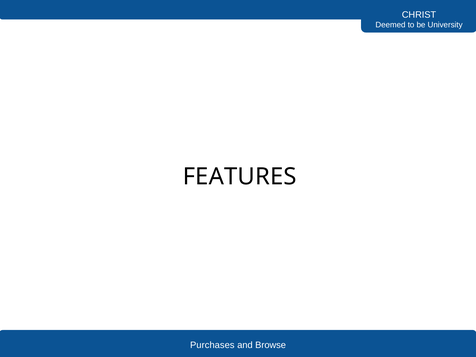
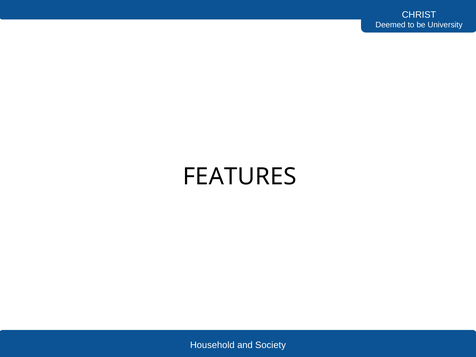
Purchases: Purchases -> Household
Browse: Browse -> Society
